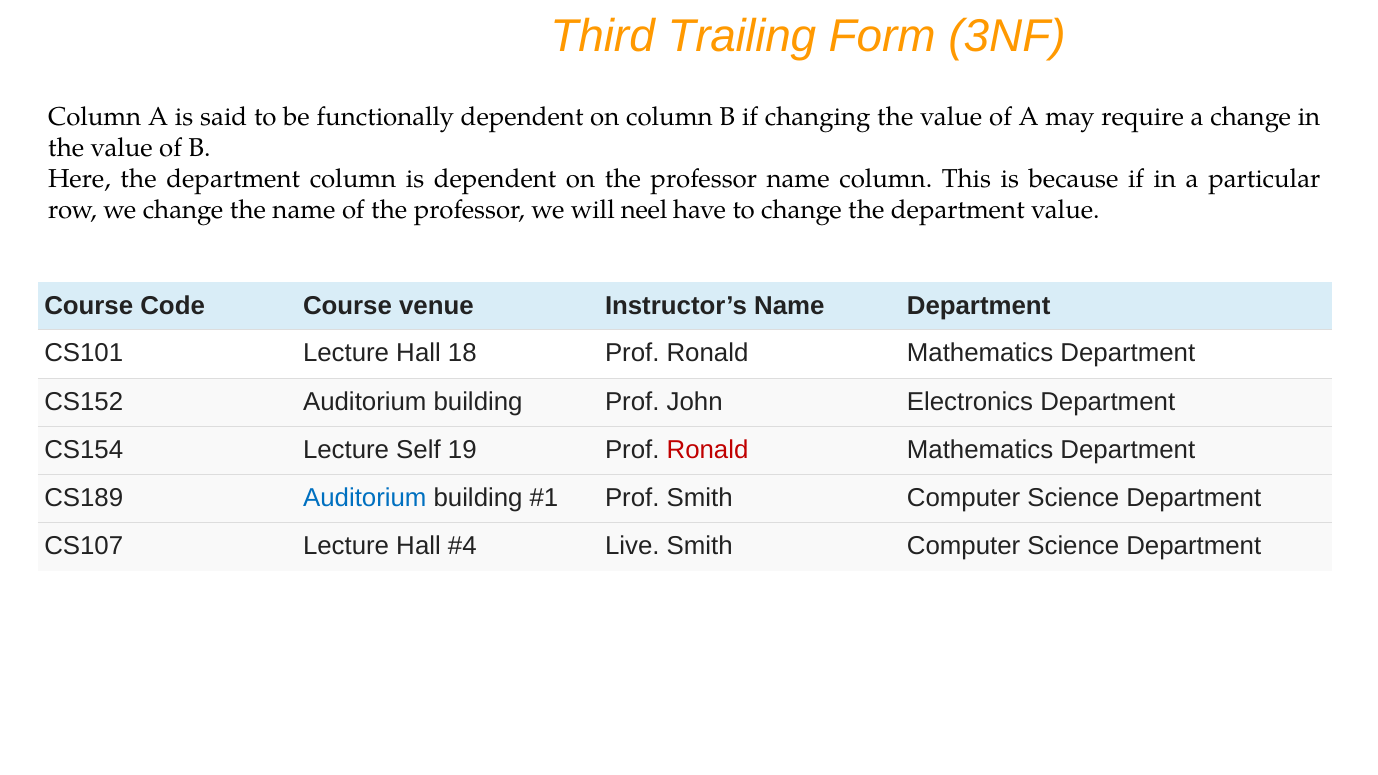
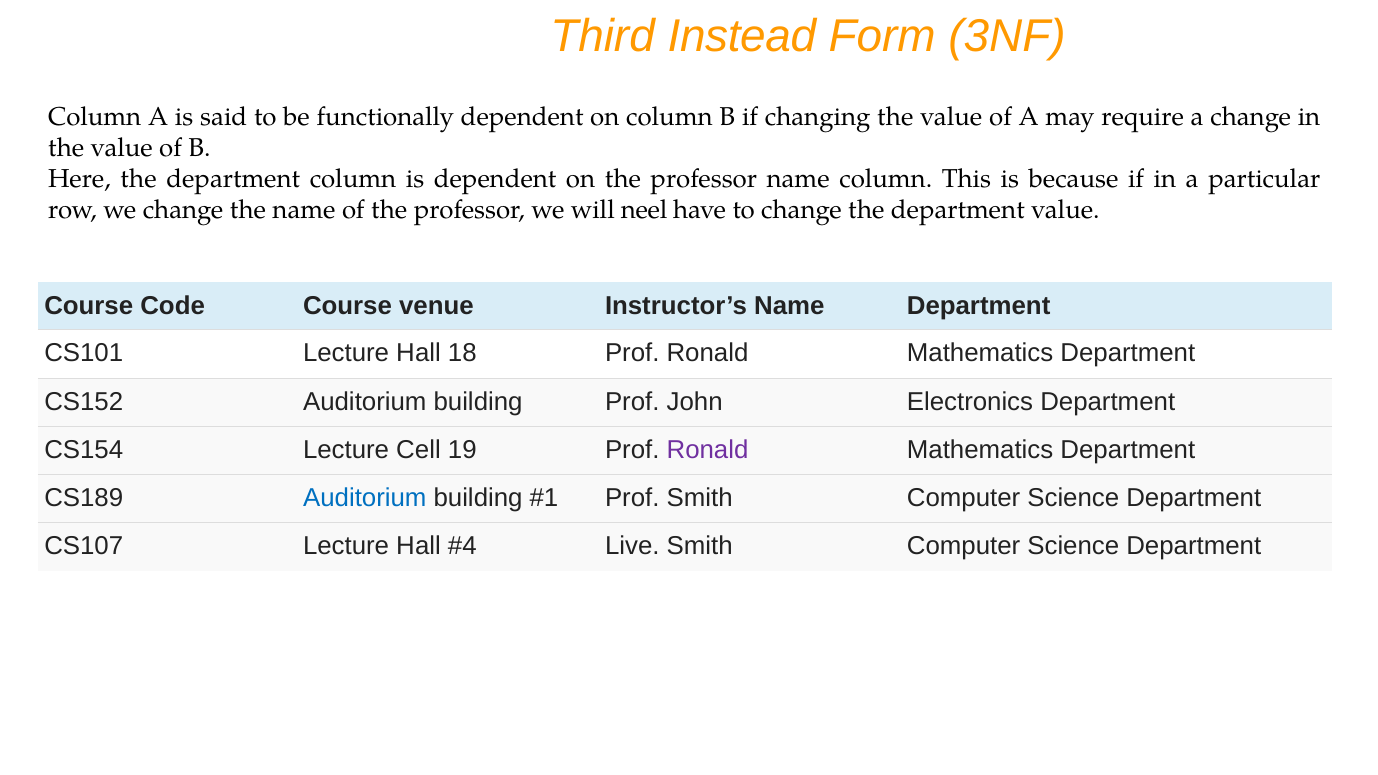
Trailing: Trailing -> Instead
Self: Self -> Cell
Ronald at (708, 450) colour: red -> purple
